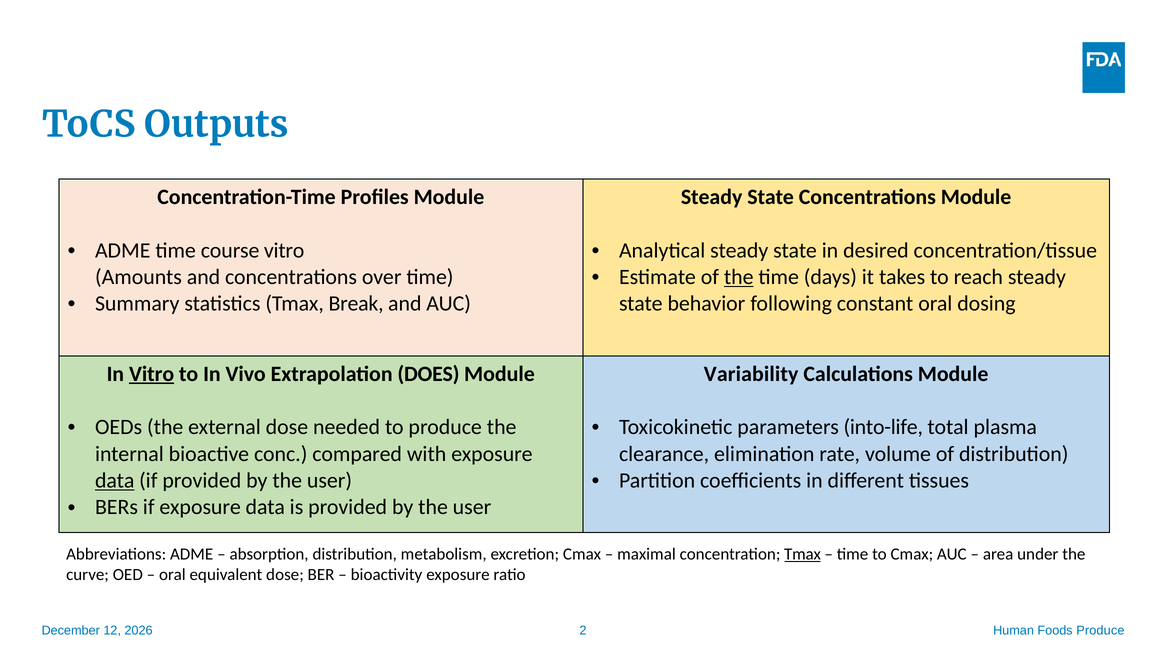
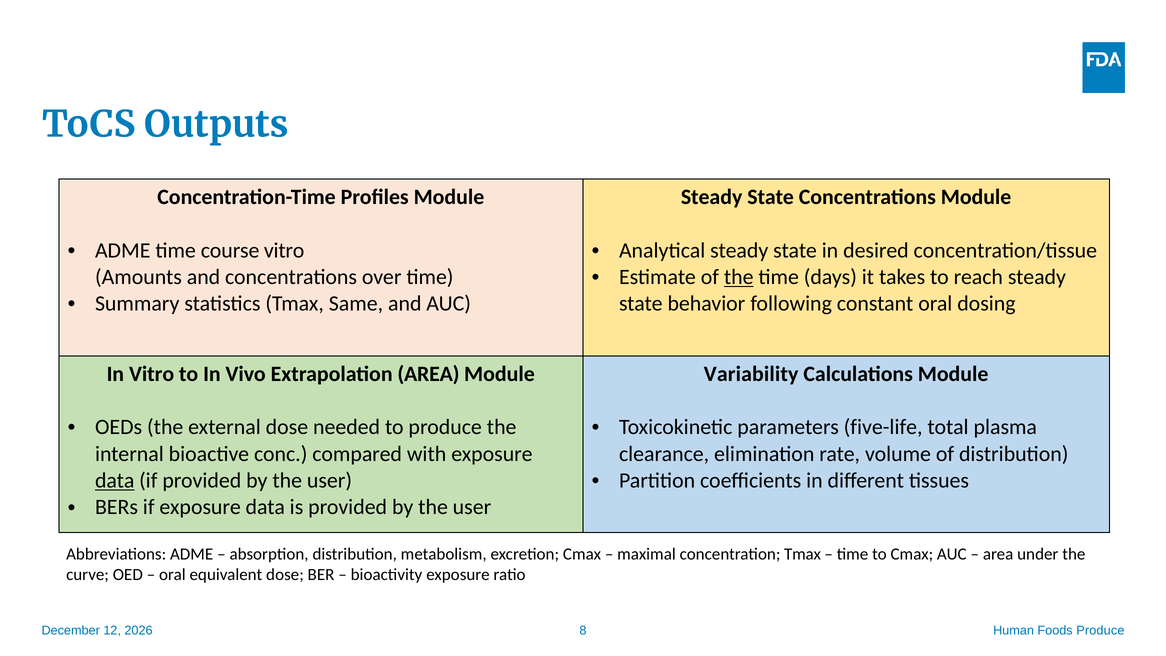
Break: Break -> Same
Vitro at (152, 374) underline: present -> none
Extrapolation DOES: DOES -> AREA
into-life: into-life -> five-life
Tmax at (803, 554) underline: present -> none
2: 2 -> 8
